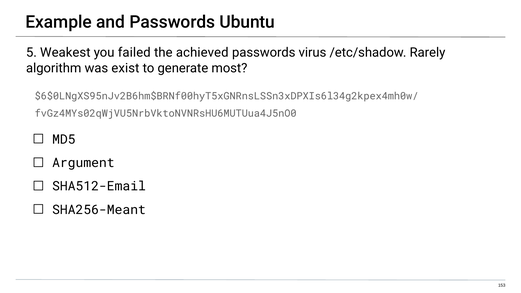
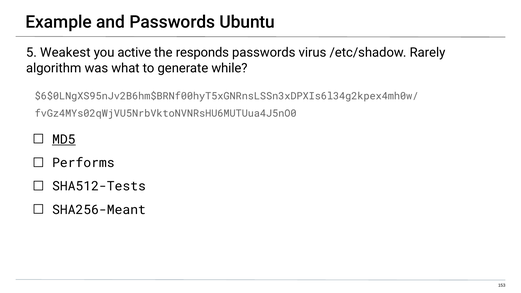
failed: failed -> active
achieved: achieved -> responds
exist: exist -> what
most: most -> while
MD5 underline: none -> present
Argument: Argument -> Performs
SHA512-Email: SHA512-Email -> SHA512-Tests
